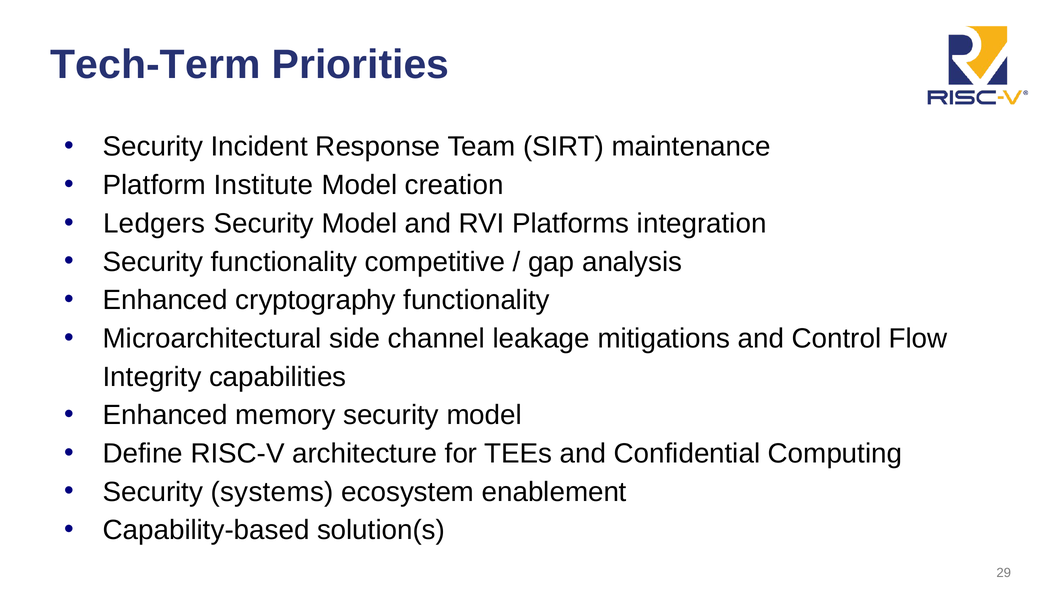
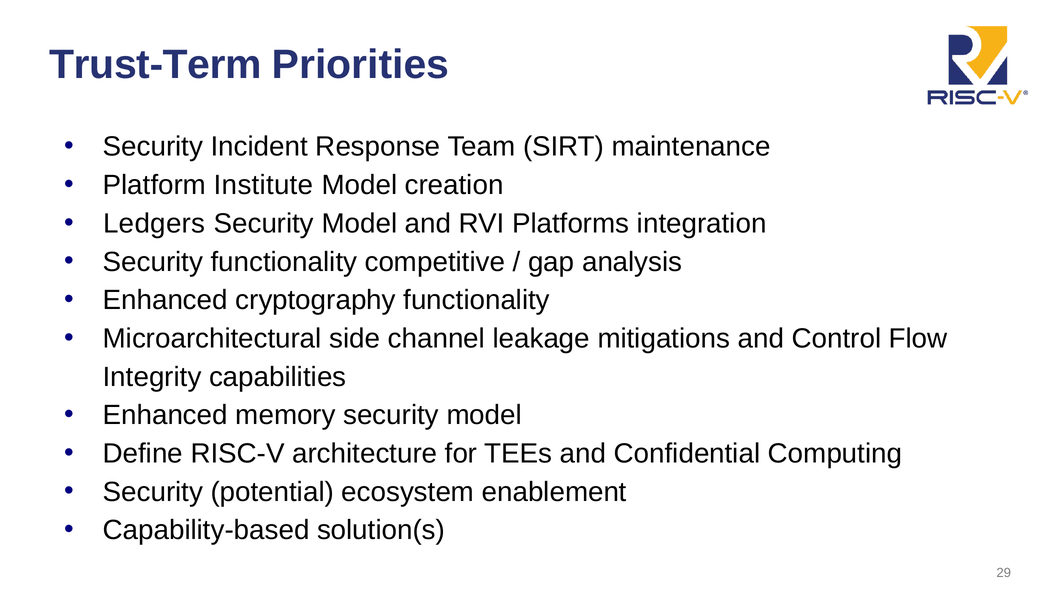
Tech-Term: Tech-Term -> Trust-Term
systems: systems -> potential
